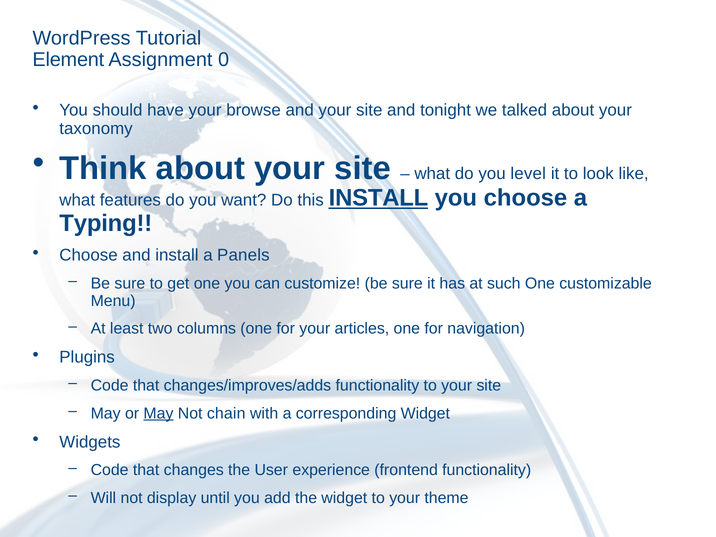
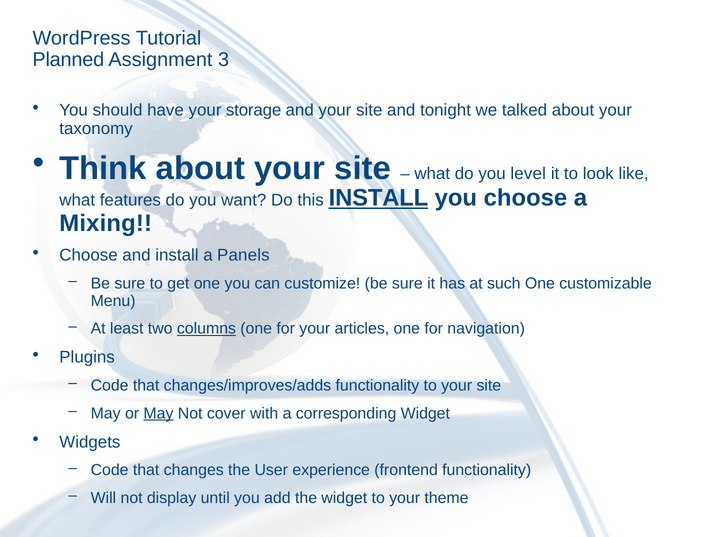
Element: Element -> Planned
0: 0 -> 3
browse: browse -> storage
Typing: Typing -> Mixing
columns underline: none -> present
chain: chain -> cover
